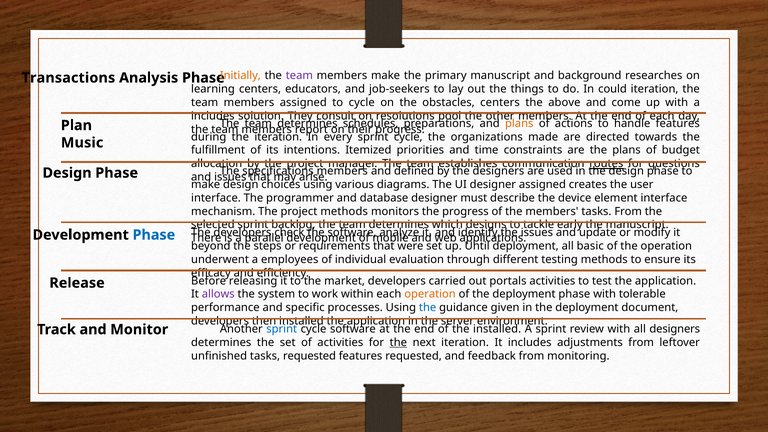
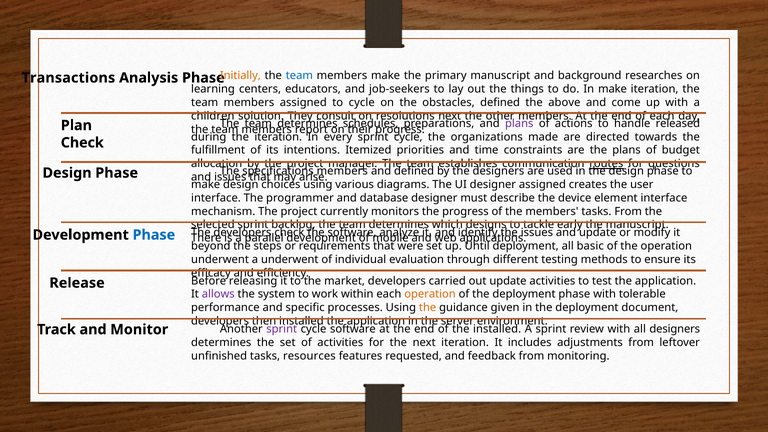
team at (299, 76) colour: purple -> blue
In could: could -> make
obstacles centers: centers -> defined
includes at (213, 116): includes -> children
resolutions pool: pool -> next
plans at (519, 123) colour: orange -> purple
handle features: features -> released
Music at (82, 143): Music -> Check
project methods: methods -> currently
a employees: employees -> underwent
out portals: portals -> update
the at (428, 308) colour: blue -> orange
sprint at (282, 329) colour: blue -> purple
the at (398, 342) underline: present -> none
tasks requested: requested -> resources
